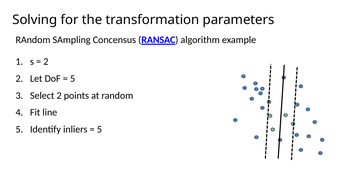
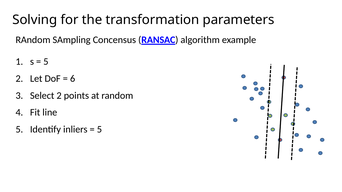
2 at (46, 62): 2 -> 5
5 at (73, 79): 5 -> 6
